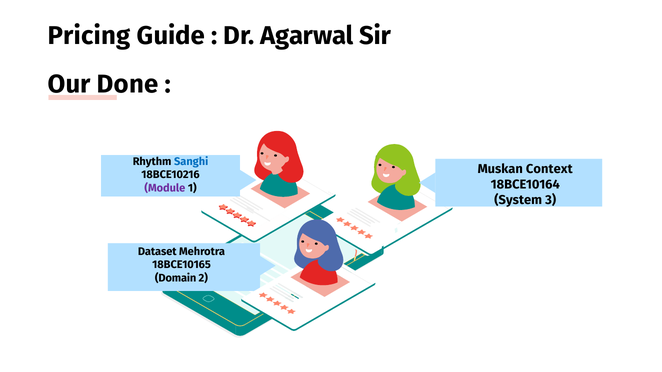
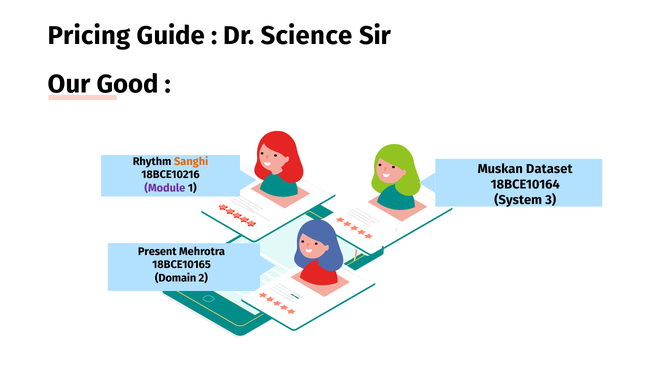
Agarwal: Agarwal -> Science
Done: Done -> Good
Sanghi colour: blue -> orange
Context: Context -> Dataset
Dataset: Dataset -> Present
